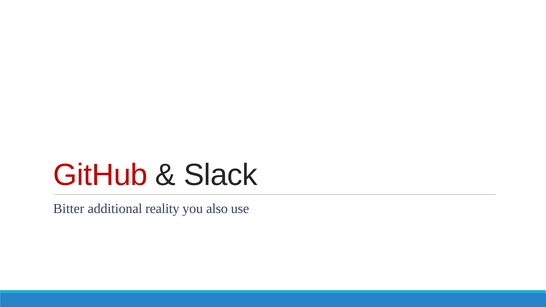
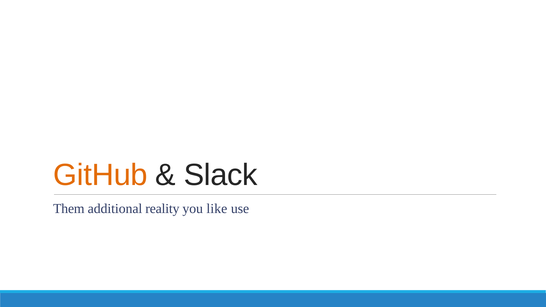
GitHub colour: red -> orange
Bitter: Bitter -> Them
also: also -> like
